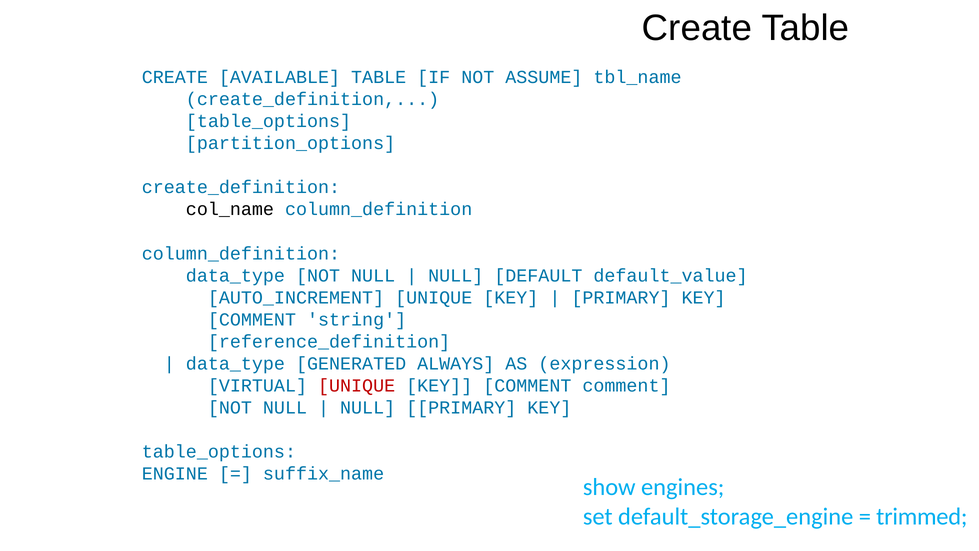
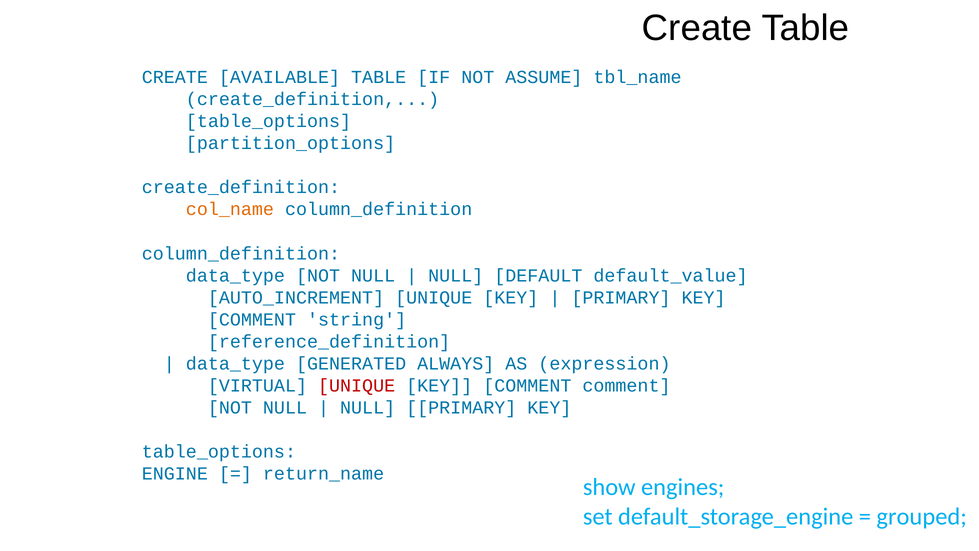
col_name colour: black -> orange
suffix_name: suffix_name -> return_name
trimmed: trimmed -> grouped
